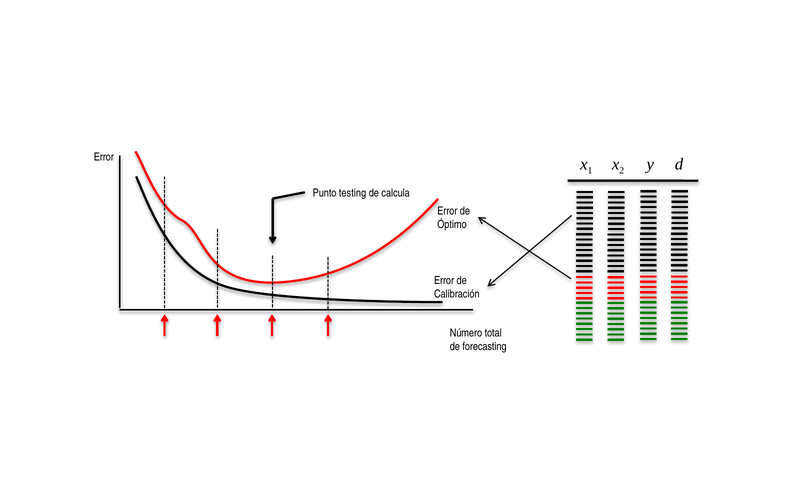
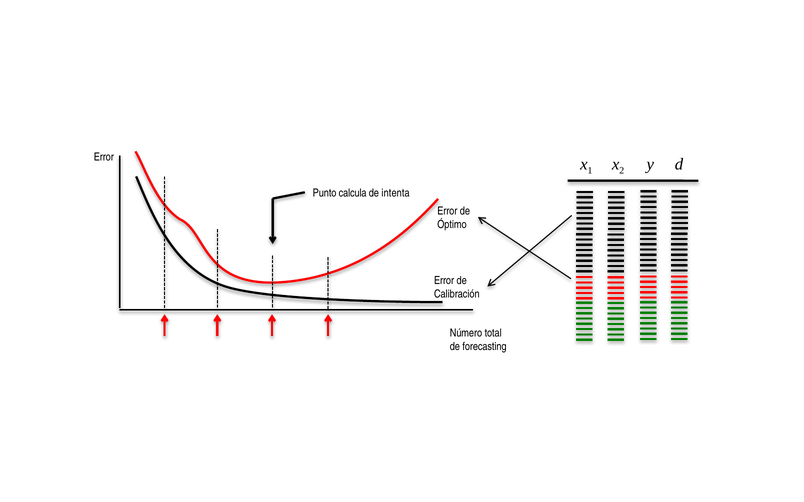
testing: testing -> calcula
calcula: calcula -> intenta
